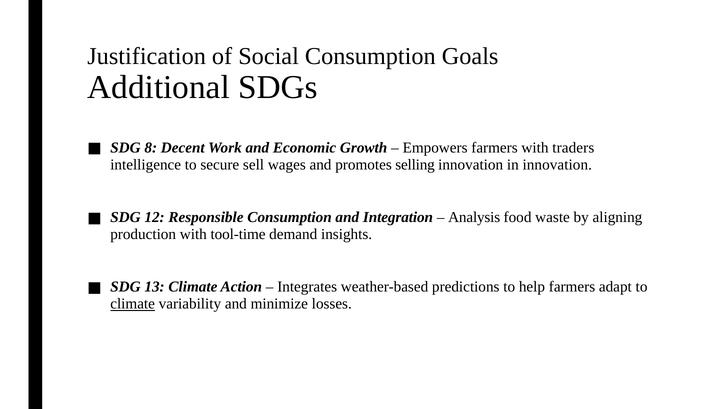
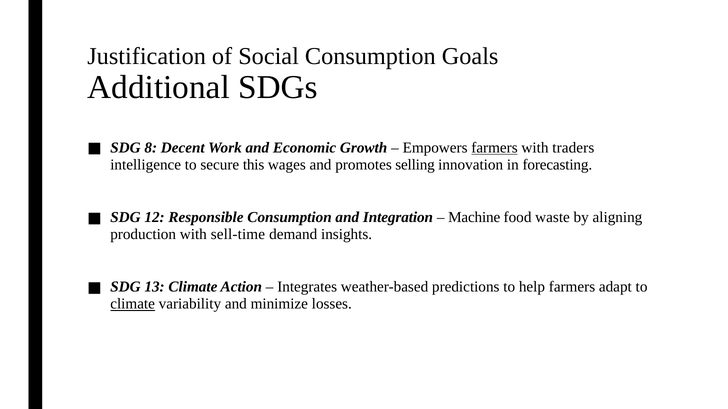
farmers at (494, 148) underline: none -> present
sell: sell -> this
in innovation: innovation -> forecasting
Analysis: Analysis -> Machine
tool-time: tool-time -> sell-time
